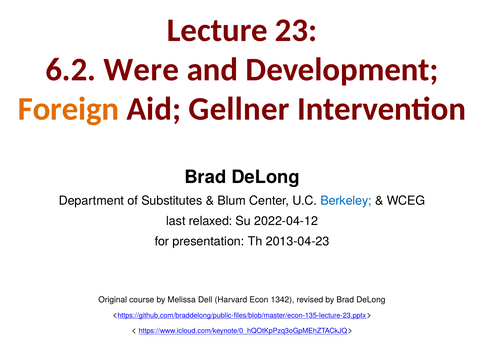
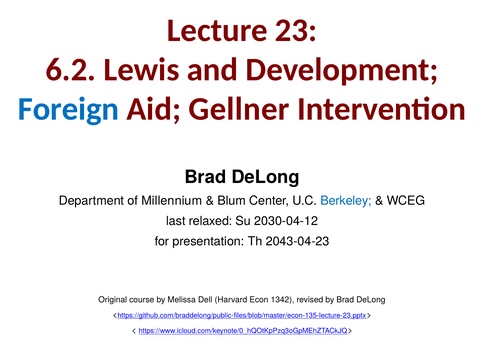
Were: Were -> Lewis
Foreign colour: orange -> blue
Substitutes: Substitutes -> Millennium
2022-04-12: 2022-04-12 -> 2030-04-12
2013-04-23: 2013-04-23 -> 2043-04-23
